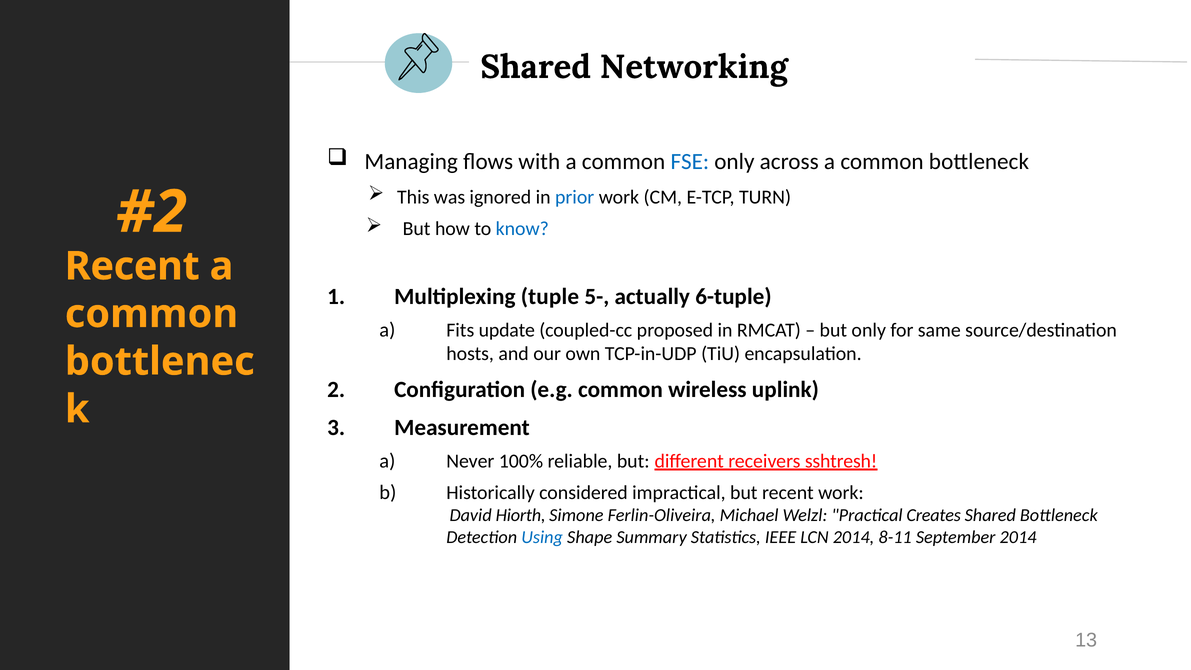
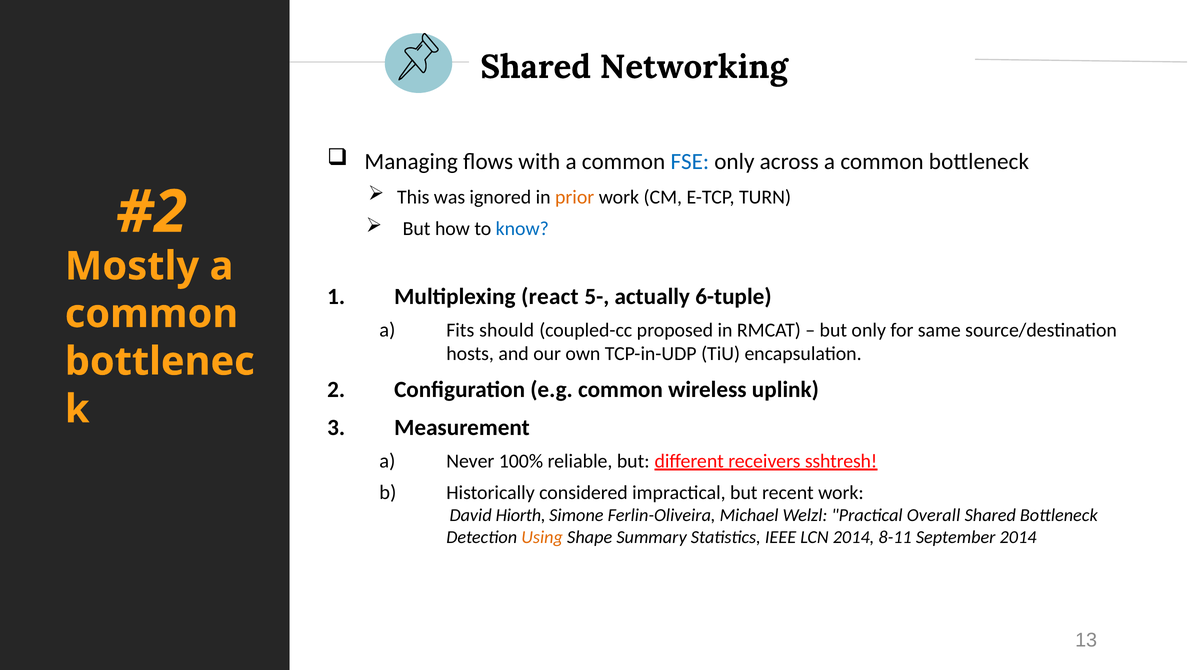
prior colour: blue -> orange
Recent at (132, 266): Recent -> Mostly
tuple: tuple -> react
update: update -> should
Creates: Creates -> Overall
Using colour: blue -> orange
